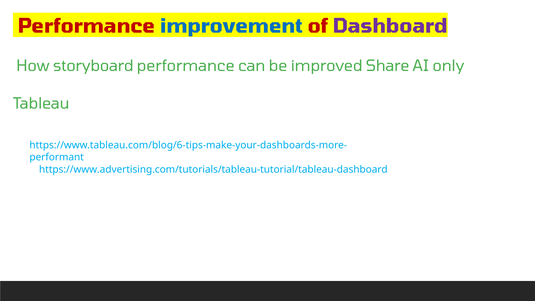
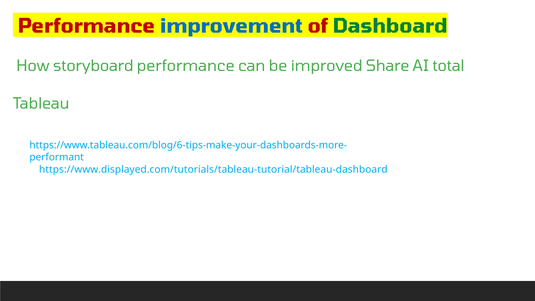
Dashboard colour: purple -> green
only: only -> total
https://www.advertising.com/tutorials/tableau-tutorial/tableau-dashboard: https://www.advertising.com/tutorials/tableau-tutorial/tableau-dashboard -> https://www.displayed.com/tutorials/tableau-tutorial/tableau-dashboard
